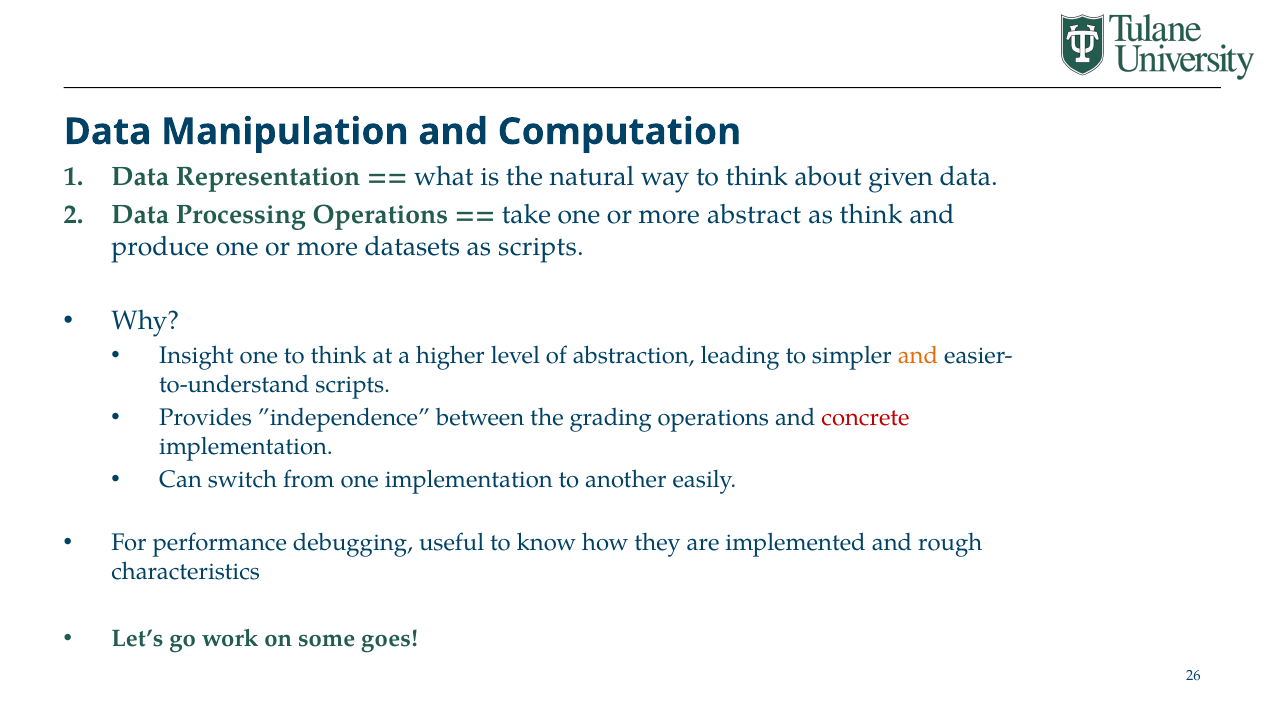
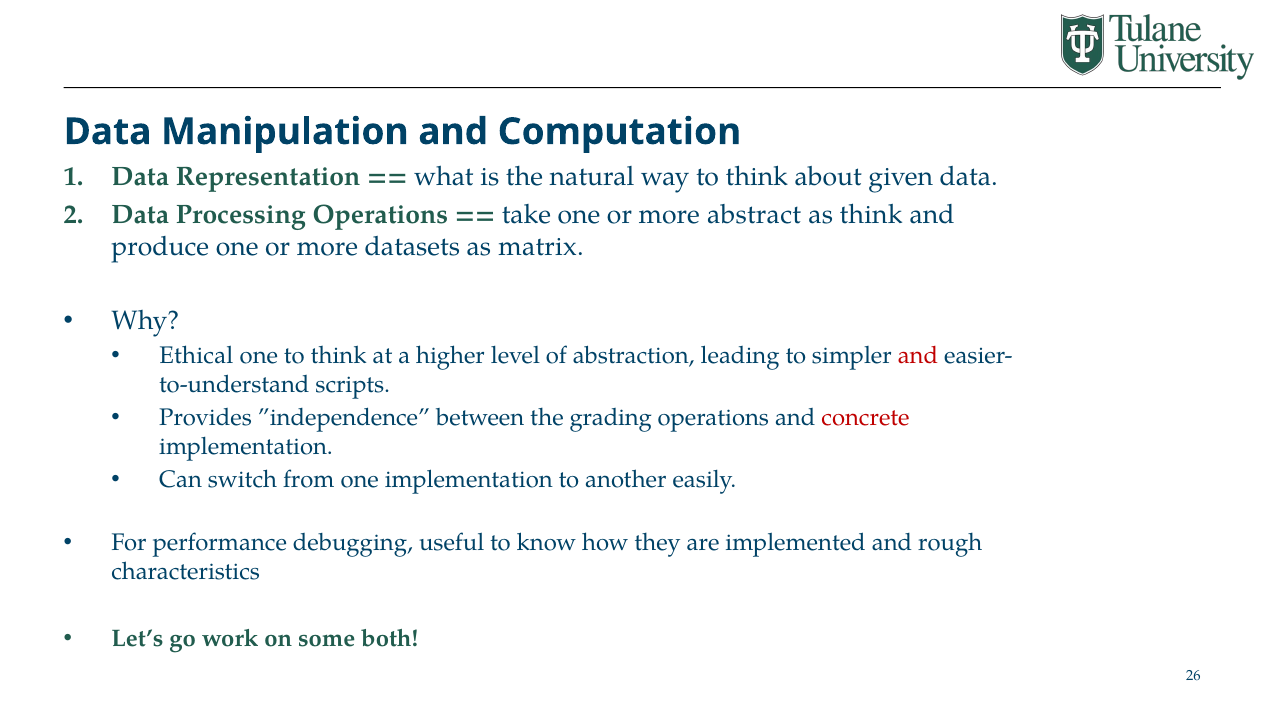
as scripts: scripts -> matrix
Insight: Insight -> Ethical
and at (918, 355) colour: orange -> red
goes: goes -> both
